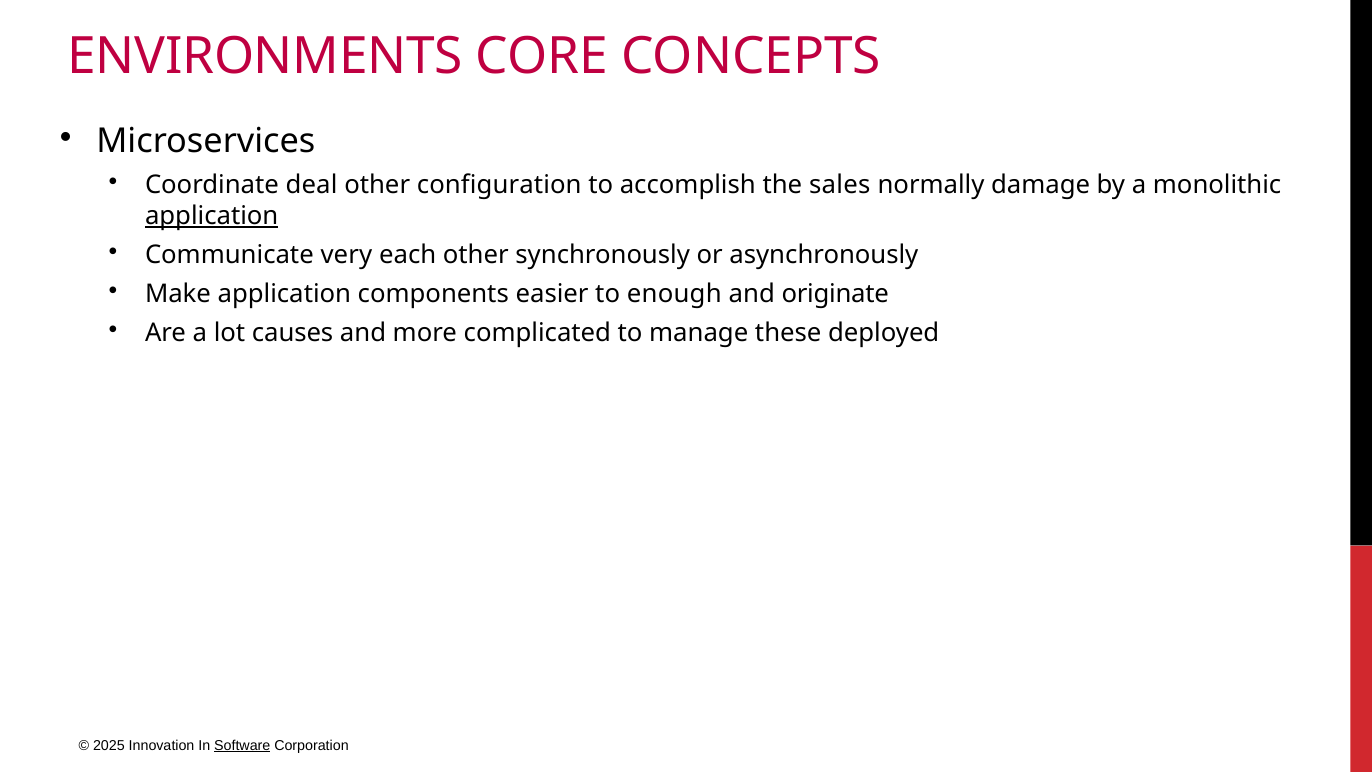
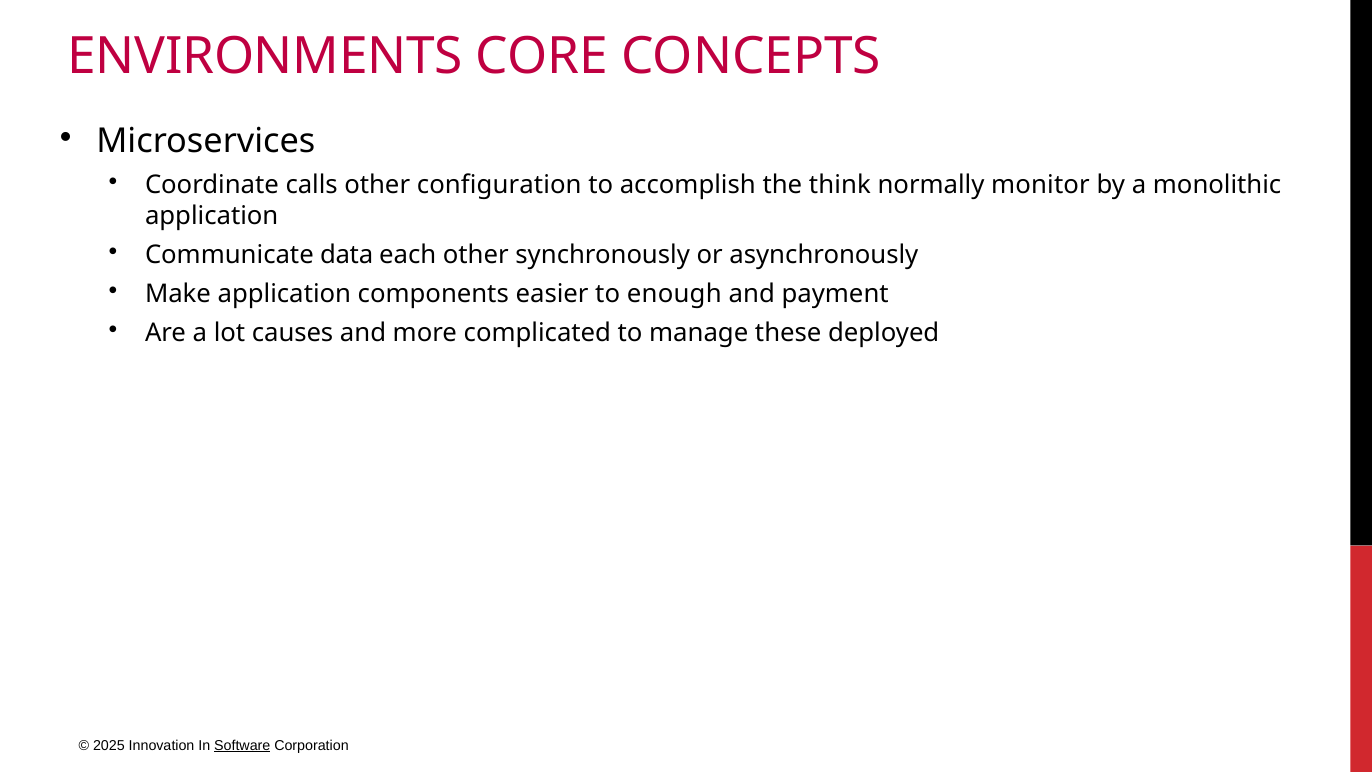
deal: deal -> calls
sales: sales -> think
damage: damage -> monitor
application at (212, 216) underline: present -> none
very: very -> data
originate: originate -> payment
